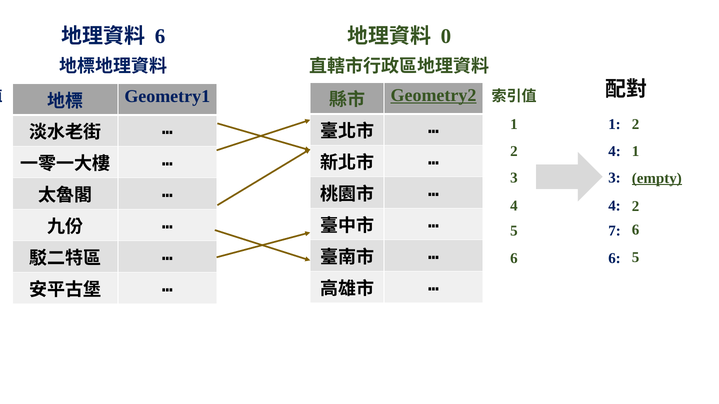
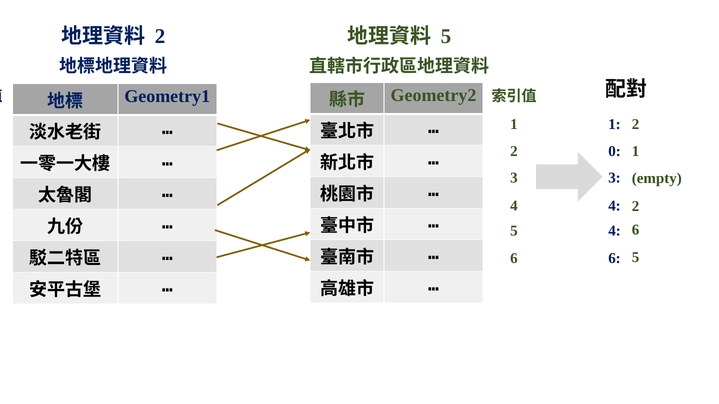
6 at (160, 37): 6 -> 2
0 at (446, 37): 0 -> 5
Geometry2 underline: present -> none
4 at (615, 151): 4 -> 0
empty underline: present -> none
7 at (615, 231): 7 -> 4
